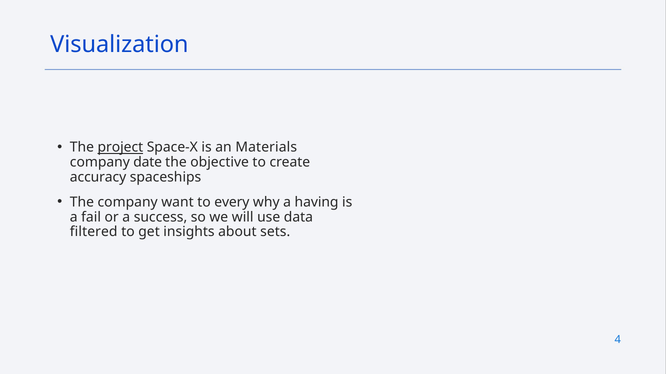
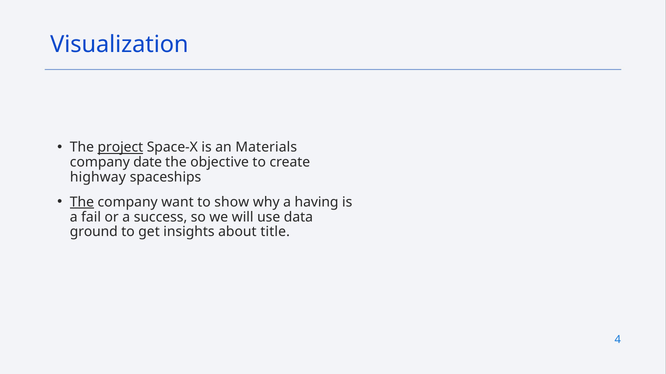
accuracy: accuracy -> highway
The at (82, 202) underline: none -> present
every: every -> show
filtered: filtered -> ground
sets: sets -> title
